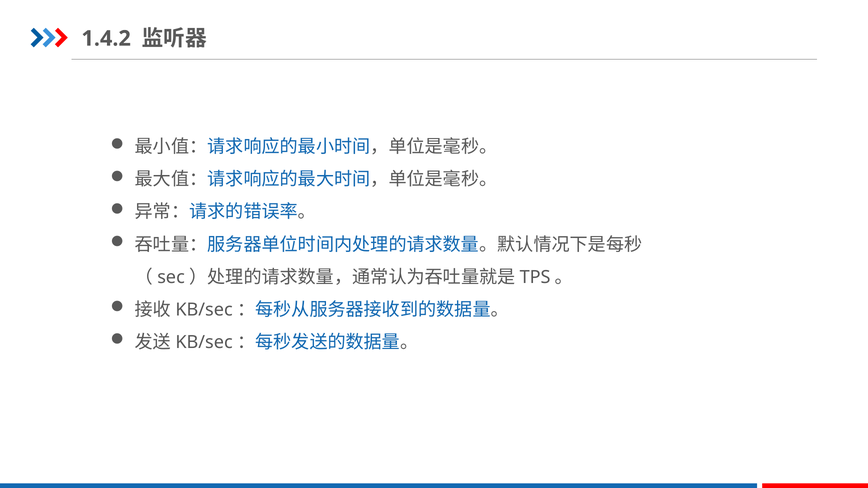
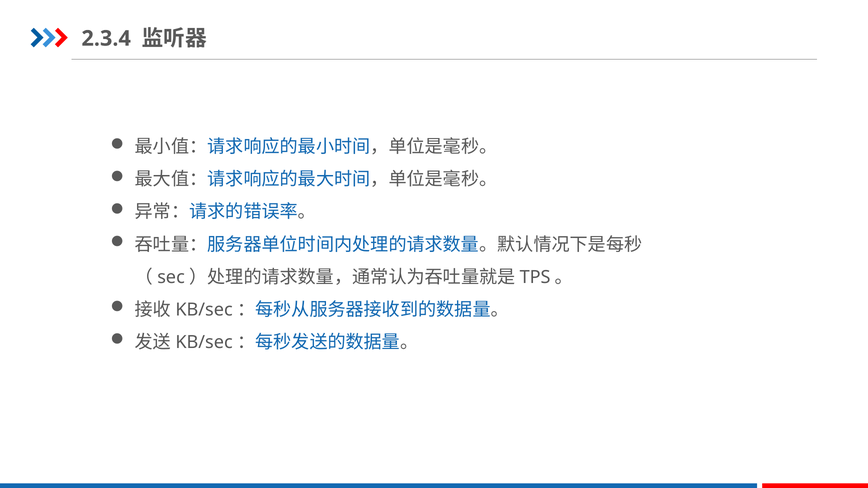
1.4.2: 1.4.2 -> 2.3.4
